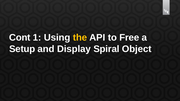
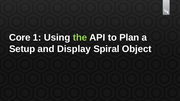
Cont: Cont -> Core
the colour: yellow -> light green
Free: Free -> Plan
